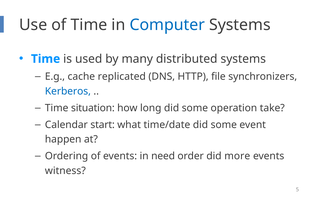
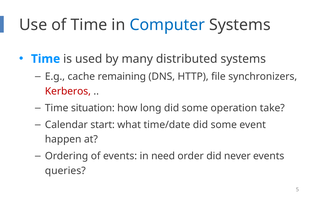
replicated: replicated -> remaining
Kerberos colour: blue -> red
more: more -> never
witness: witness -> queries
